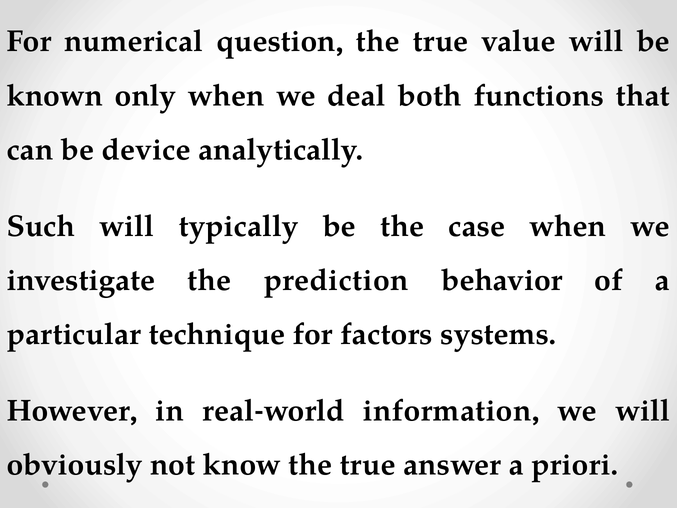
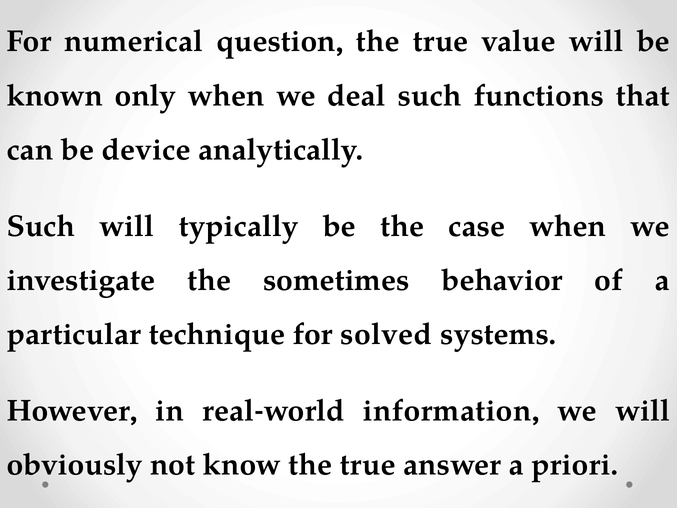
both at (430, 96): both -> such
prediction: prediction -> sometimes
factors: factors -> solved
